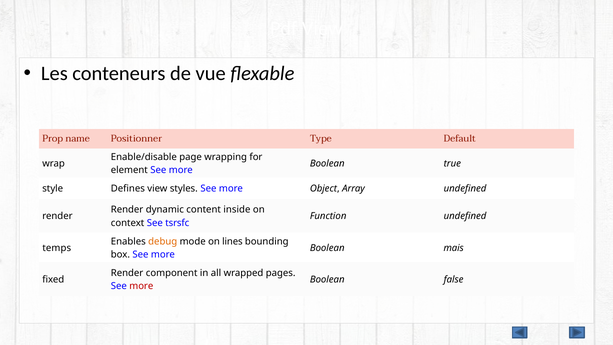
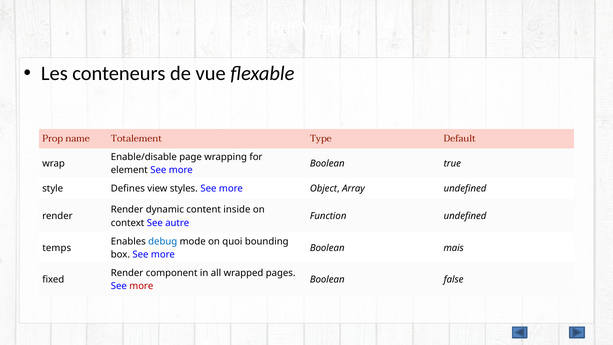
Positionner: Positionner -> Totalement
tsrsfc: tsrsfc -> autre
debug colour: orange -> blue
lines: lines -> quoi
